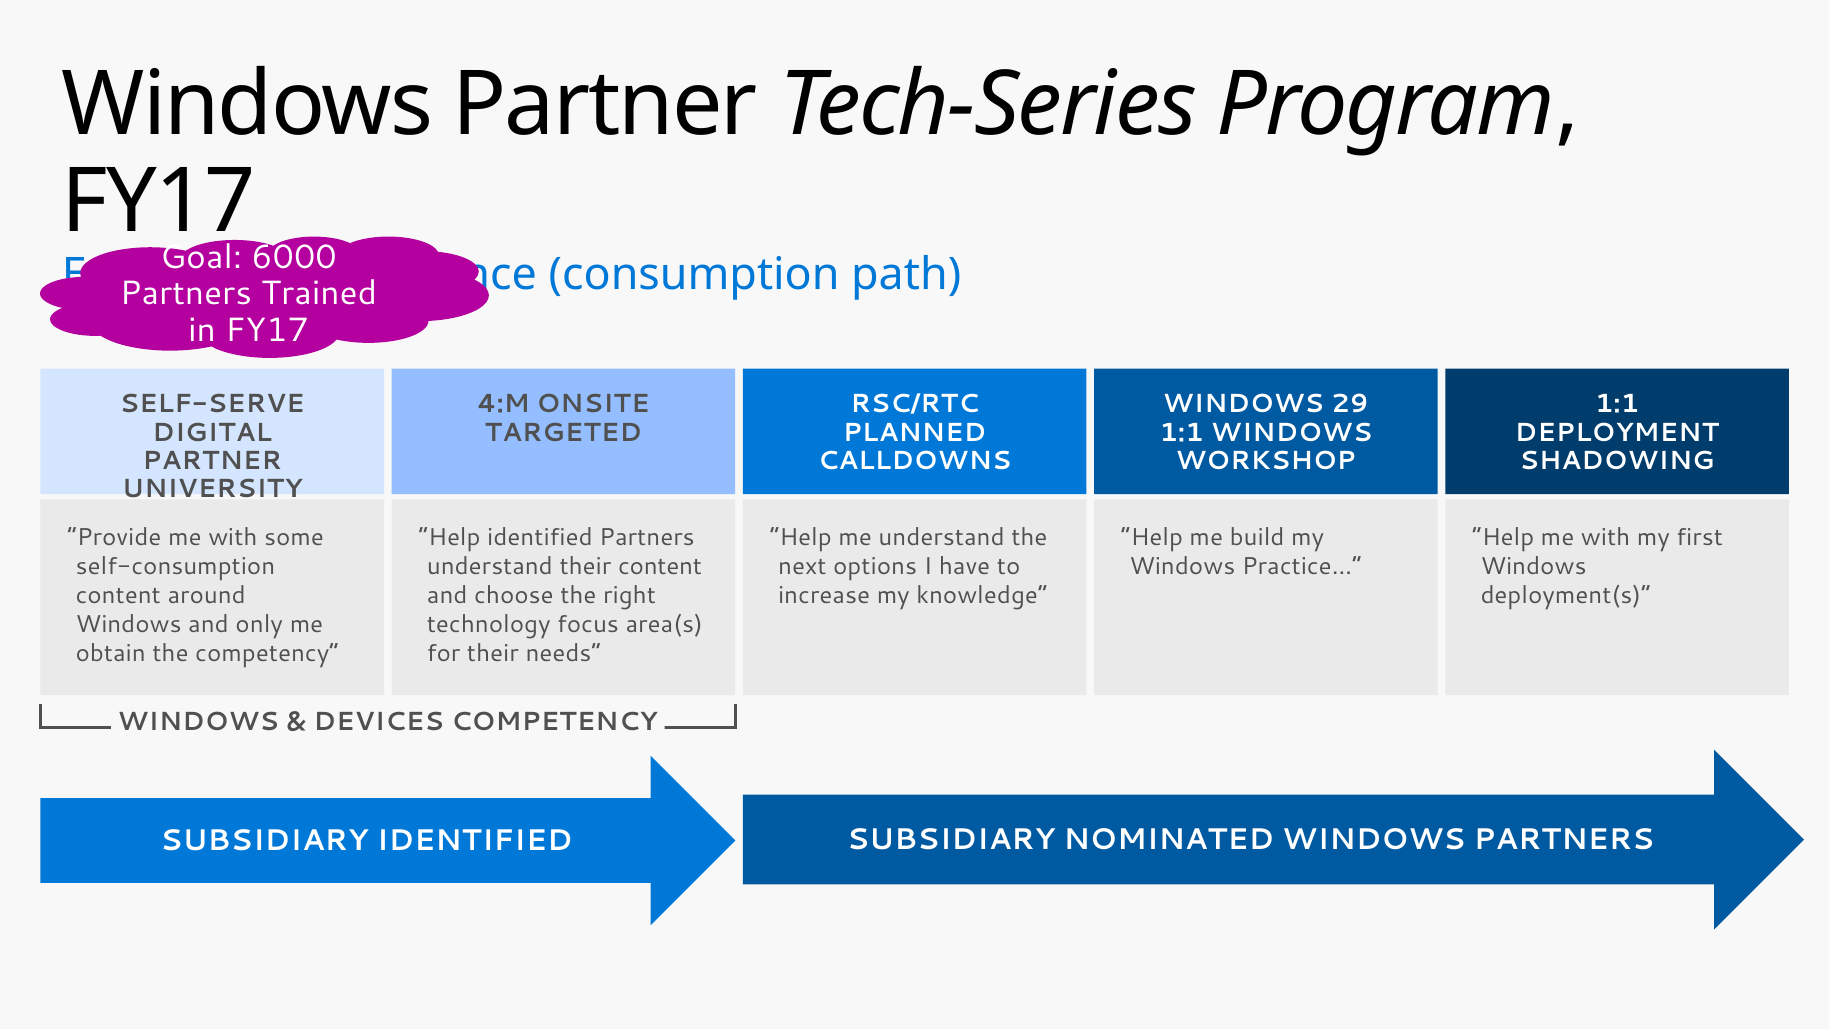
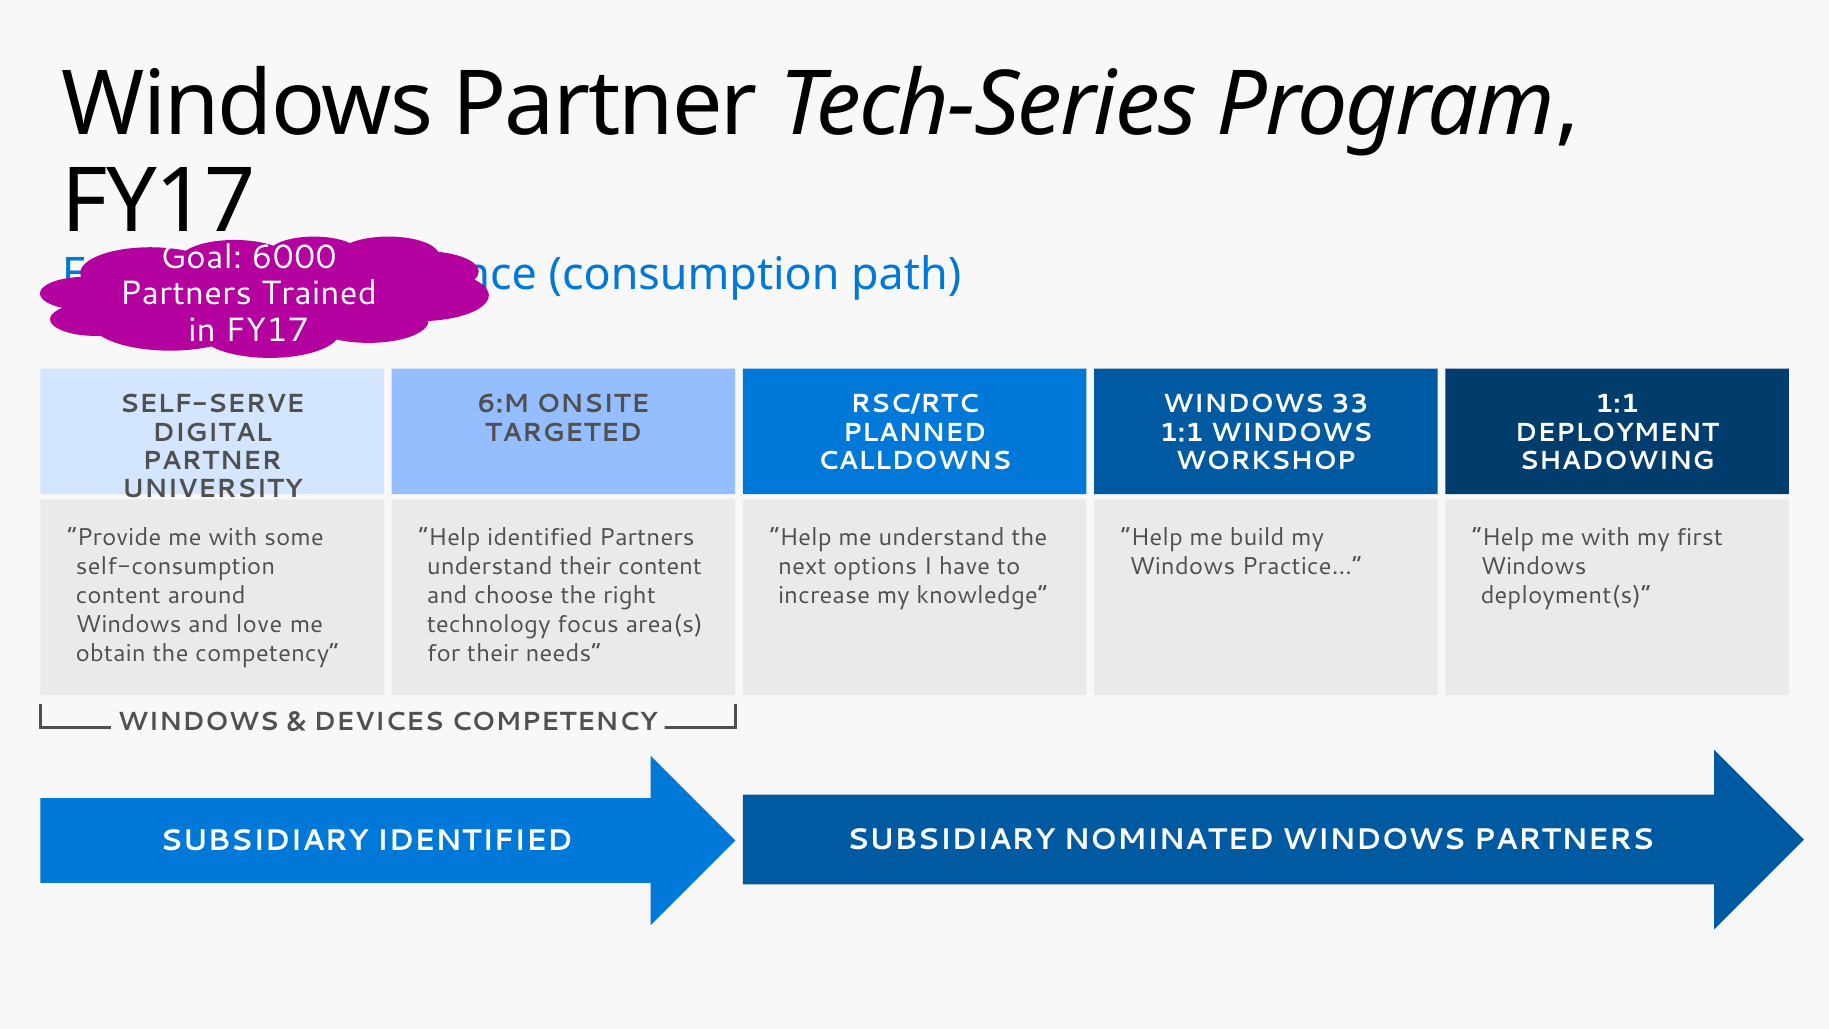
4:M: 4:M -> 6:M
29: 29 -> 33
only: only -> love
